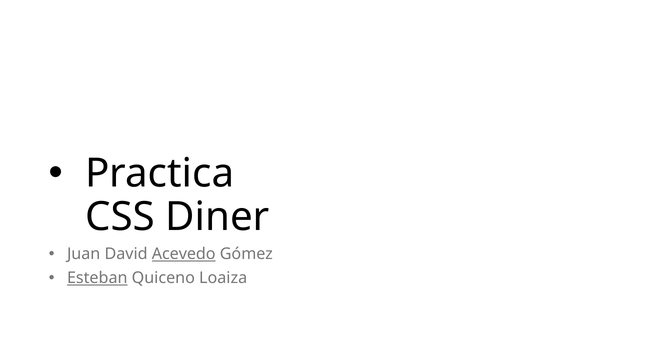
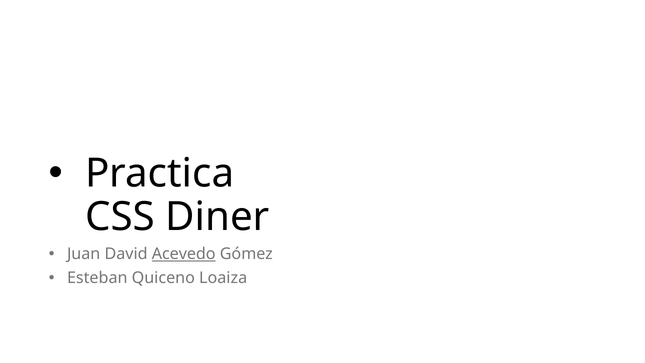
Esteban underline: present -> none
